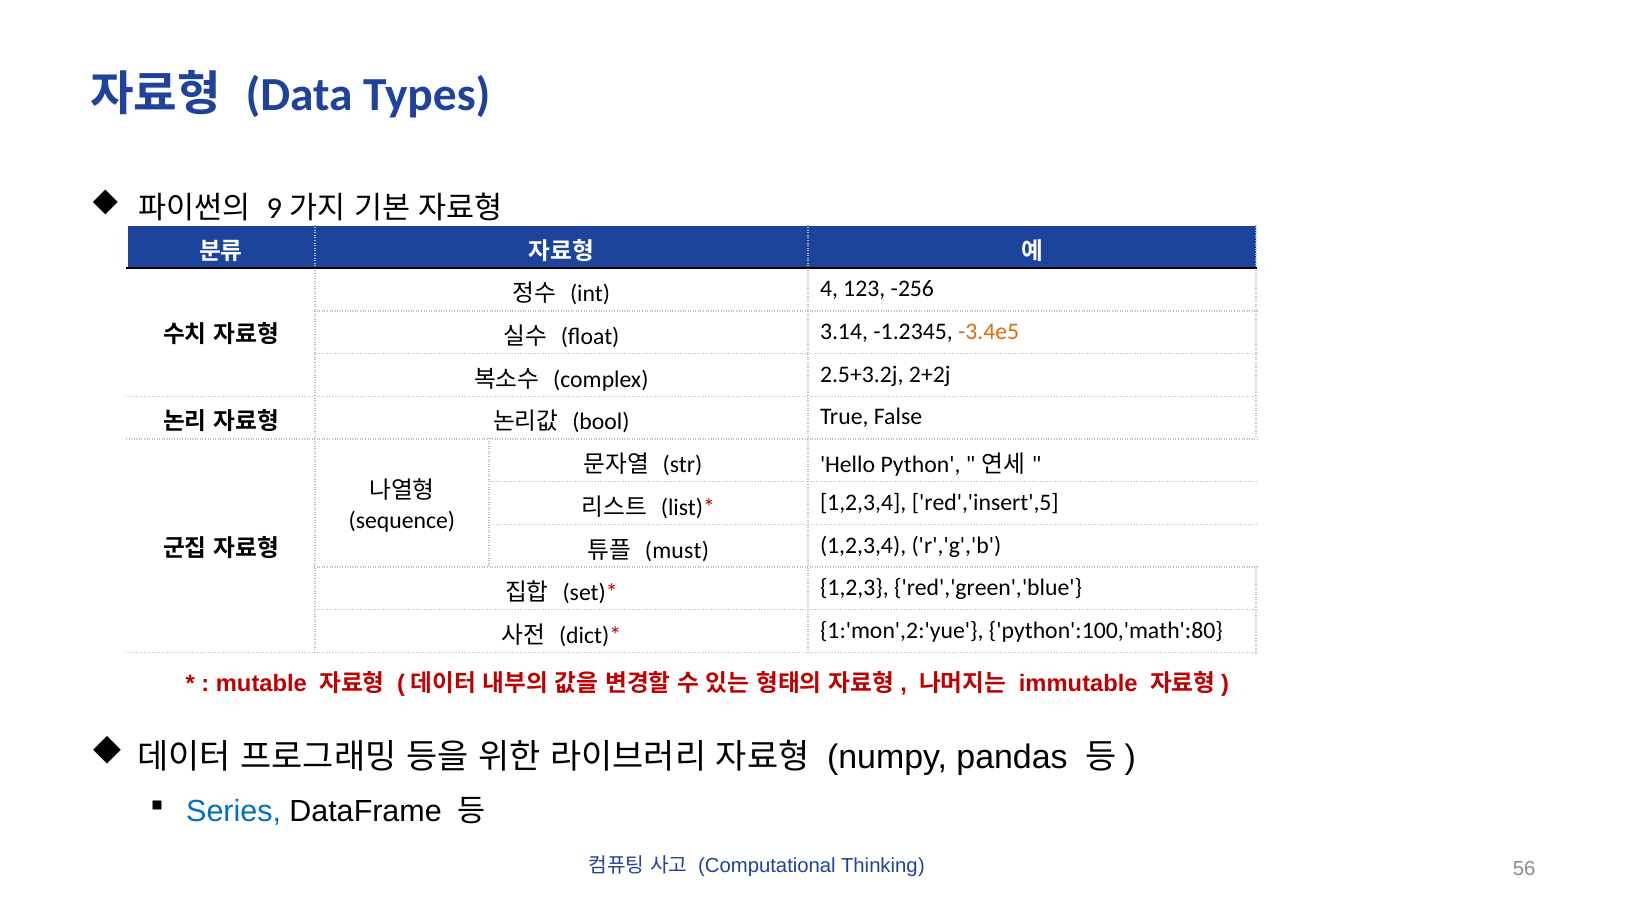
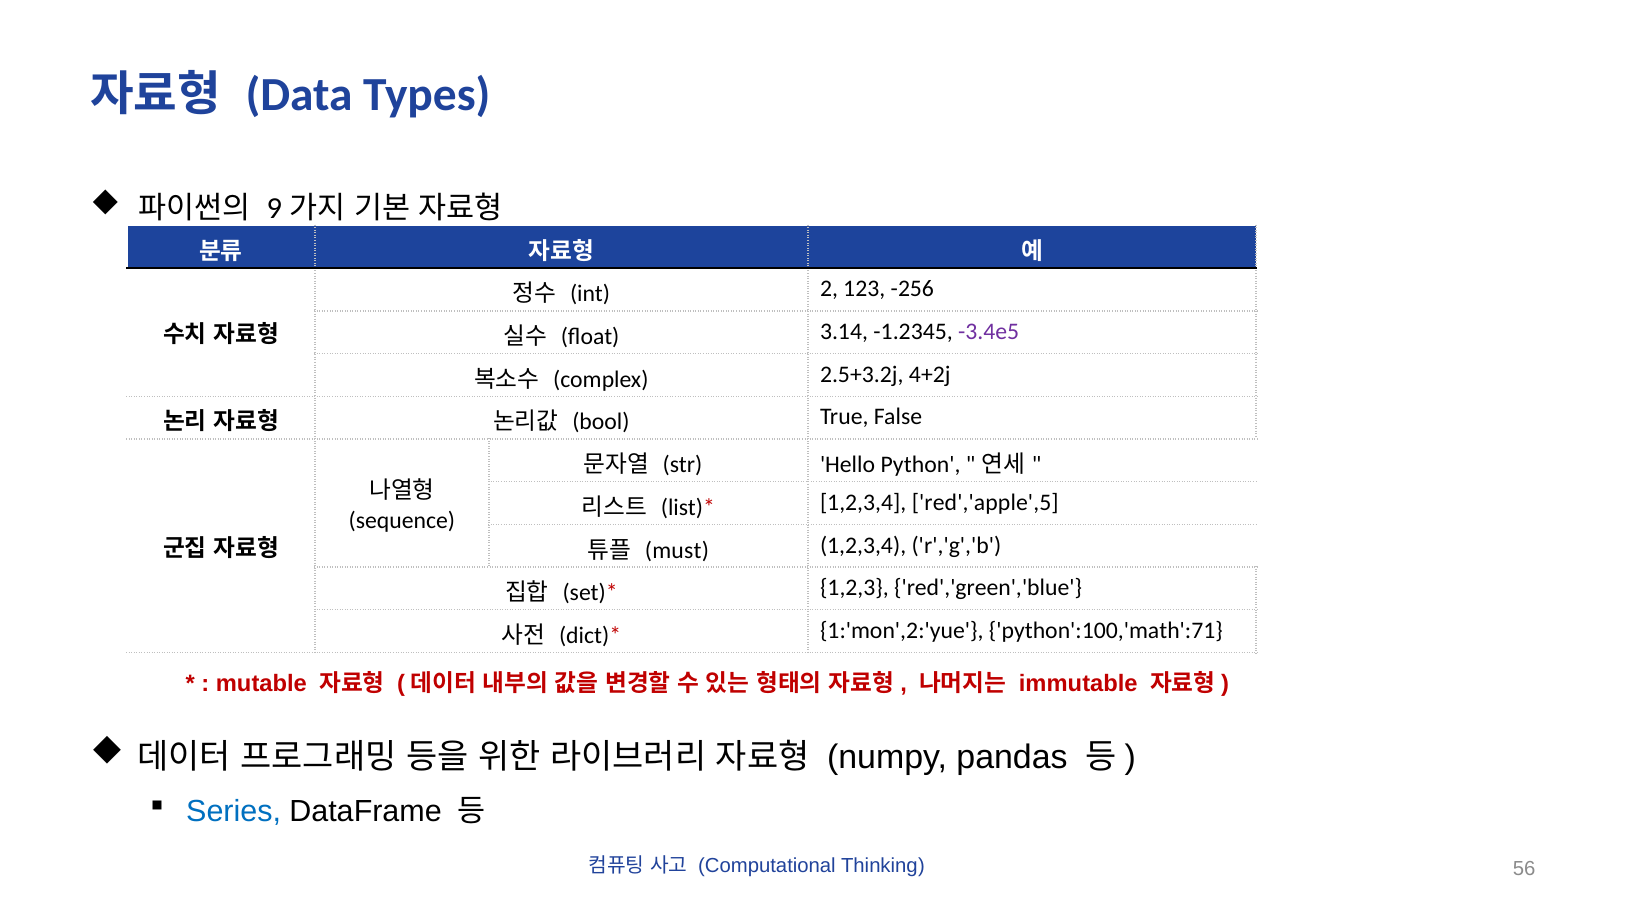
4: 4 -> 2
-3.4e5 colour: orange -> purple
2+2j: 2+2j -> 4+2j
red','insert',5: red','insert',5 -> red','apple',5
python':100,'math':80: python':100,'math':80 -> python':100,'math':71
